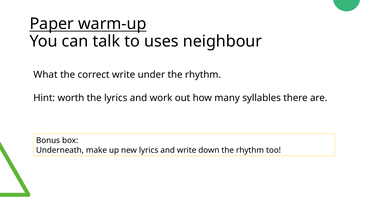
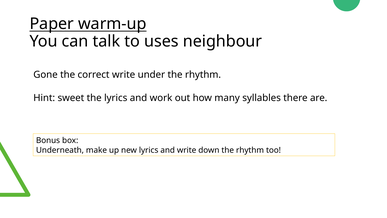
What: What -> Gone
worth: worth -> sweet
